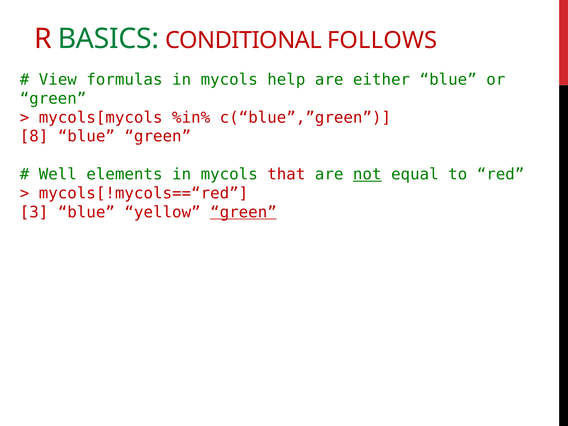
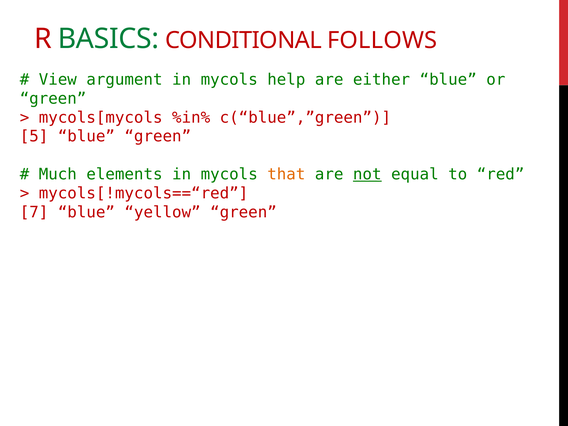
formulas: formulas -> argument
8: 8 -> 5
Well: Well -> Much
that colour: red -> orange
3: 3 -> 7
green at (243, 212) underline: present -> none
